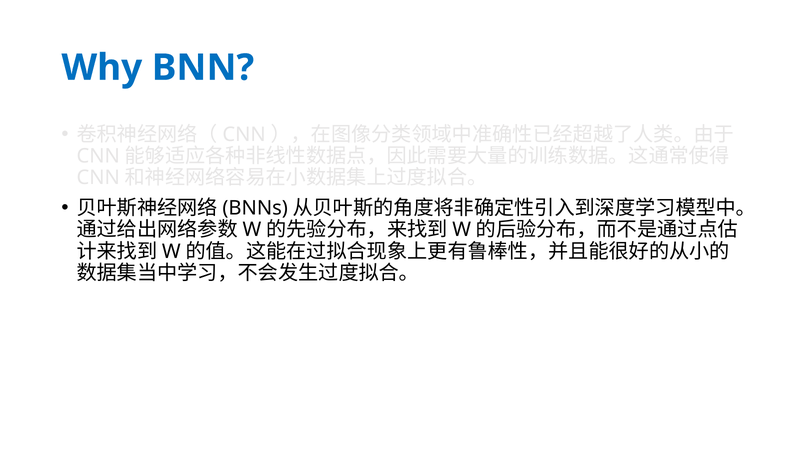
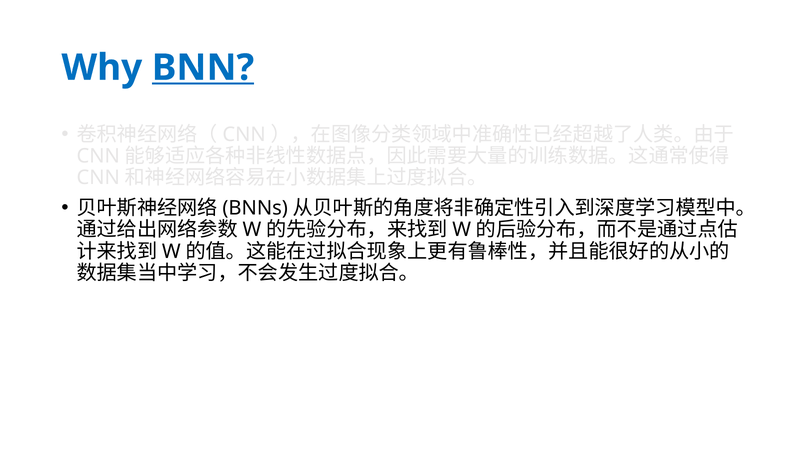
BNN underline: none -> present
